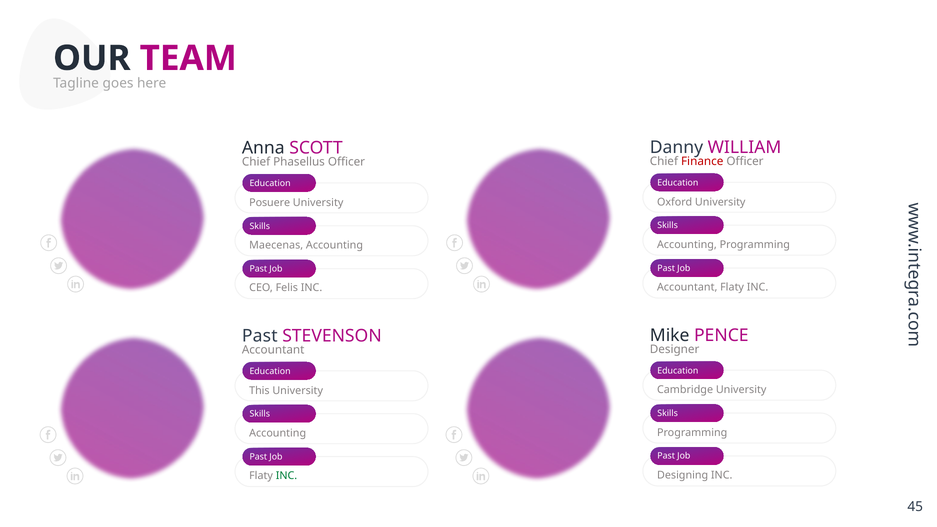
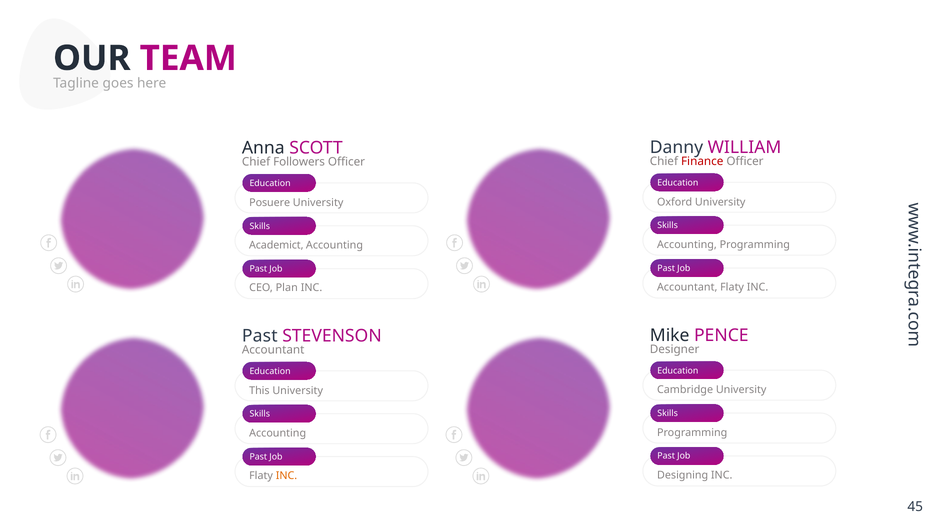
Phasellus: Phasellus -> Followers
Maecenas: Maecenas -> Academict
Felis: Felis -> Plan
INC at (287, 476) colour: green -> orange
